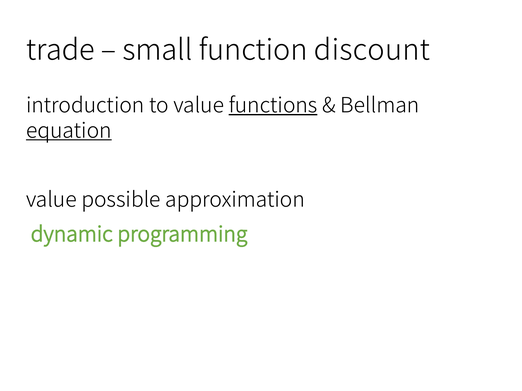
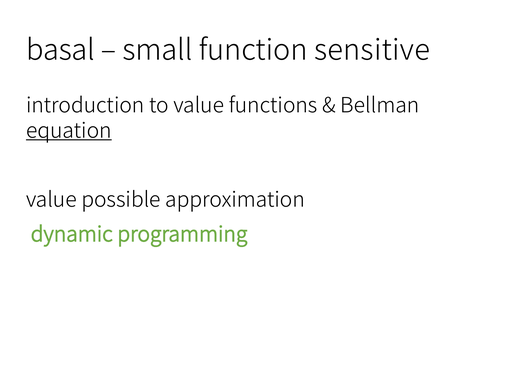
trade: trade -> basal
discount: discount -> sensitive
functions underline: present -> none
